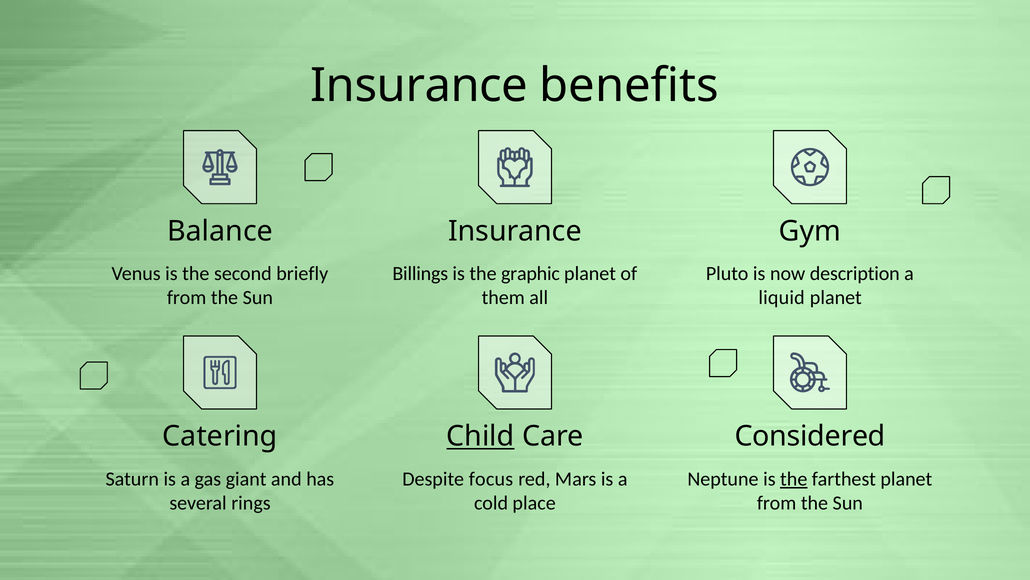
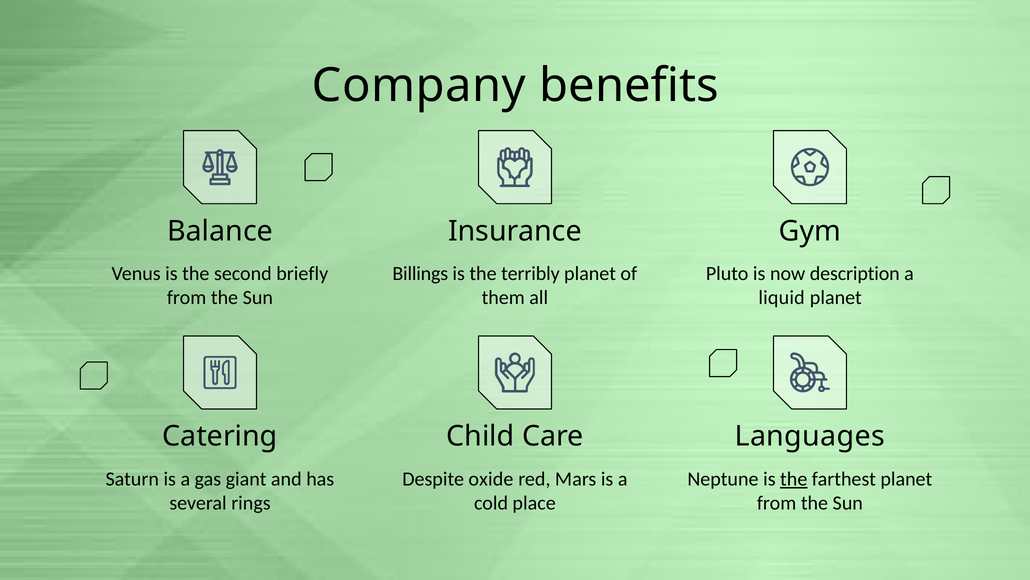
Insurance at (419, 86): Insurance -> Company
graphic: graphic -> terribly
Child underline: present -> none
Considered: Considered -> Languages
focus: focus -> oxide
